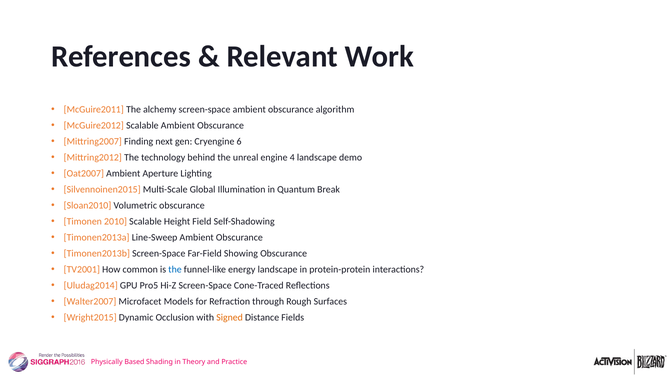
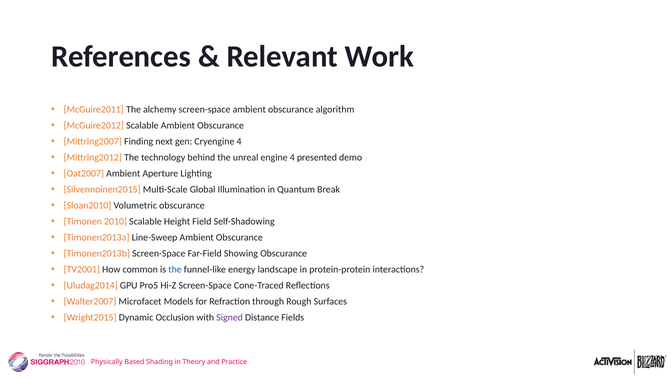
Cryengine 6: 6 -> 4
4 landscape: landscape -> presented
Signed colour: orange -> purple
